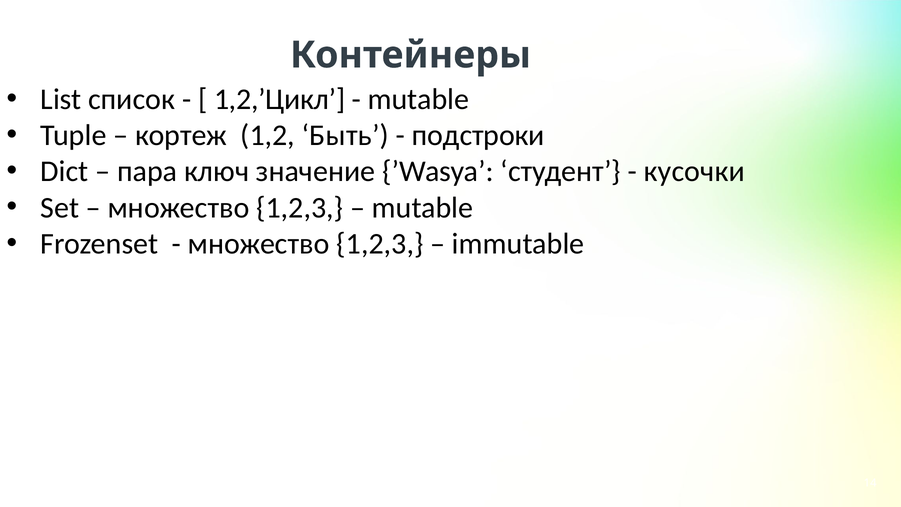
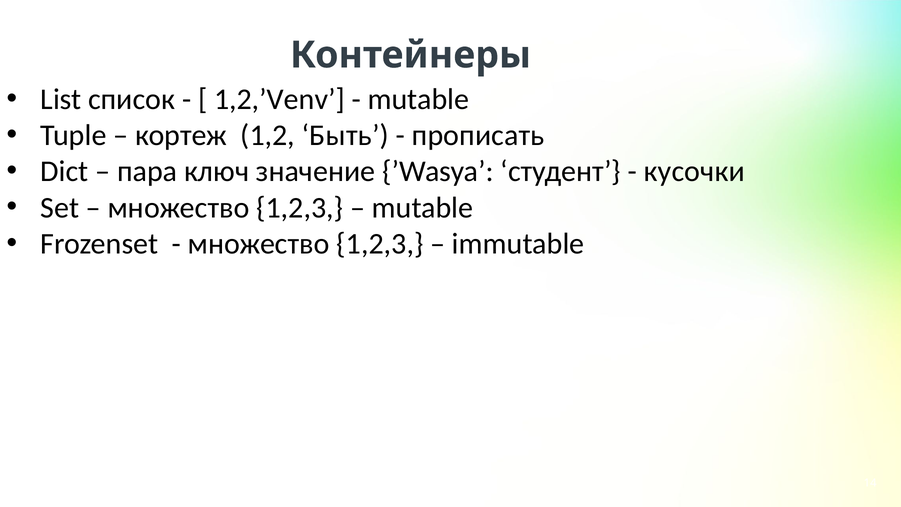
1,2,’Цикл: 1,2,’Цикл -> 1,2,’Venv
подстроки: подстроки -> прописать
